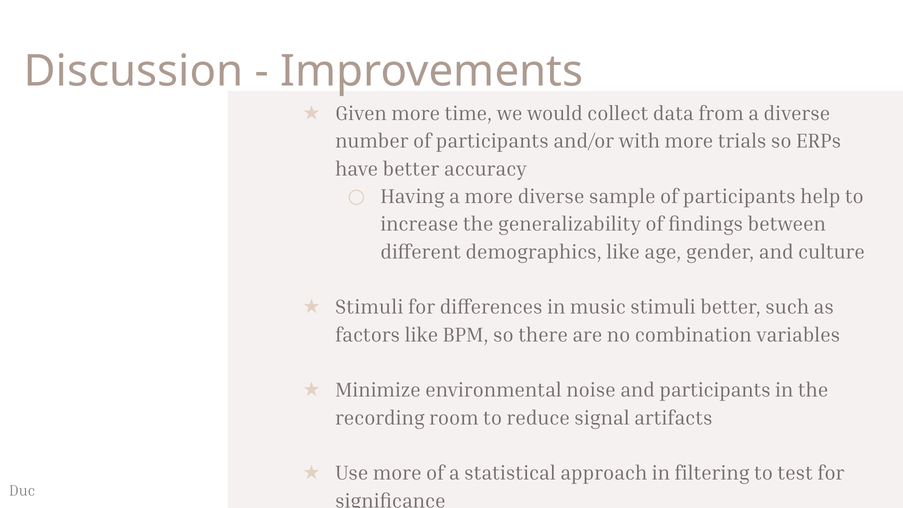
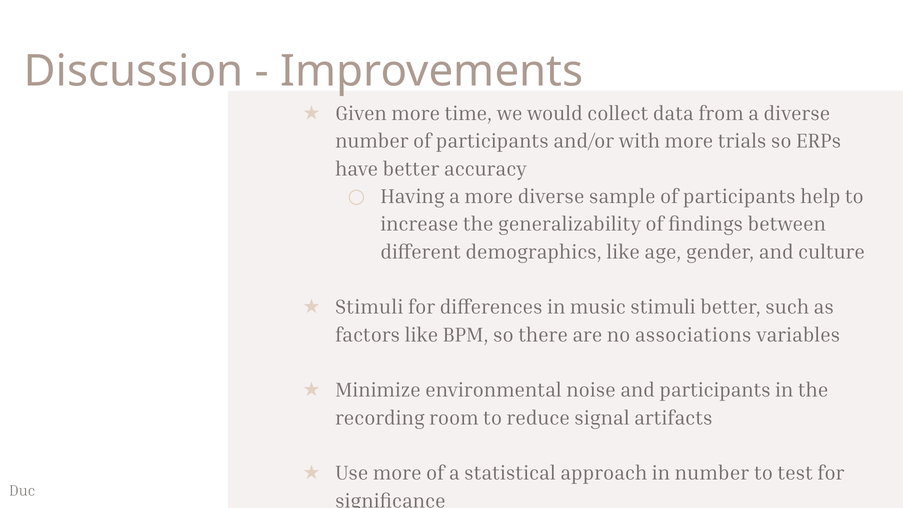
combination: combination -> associations
in filtering: filtering -> number
